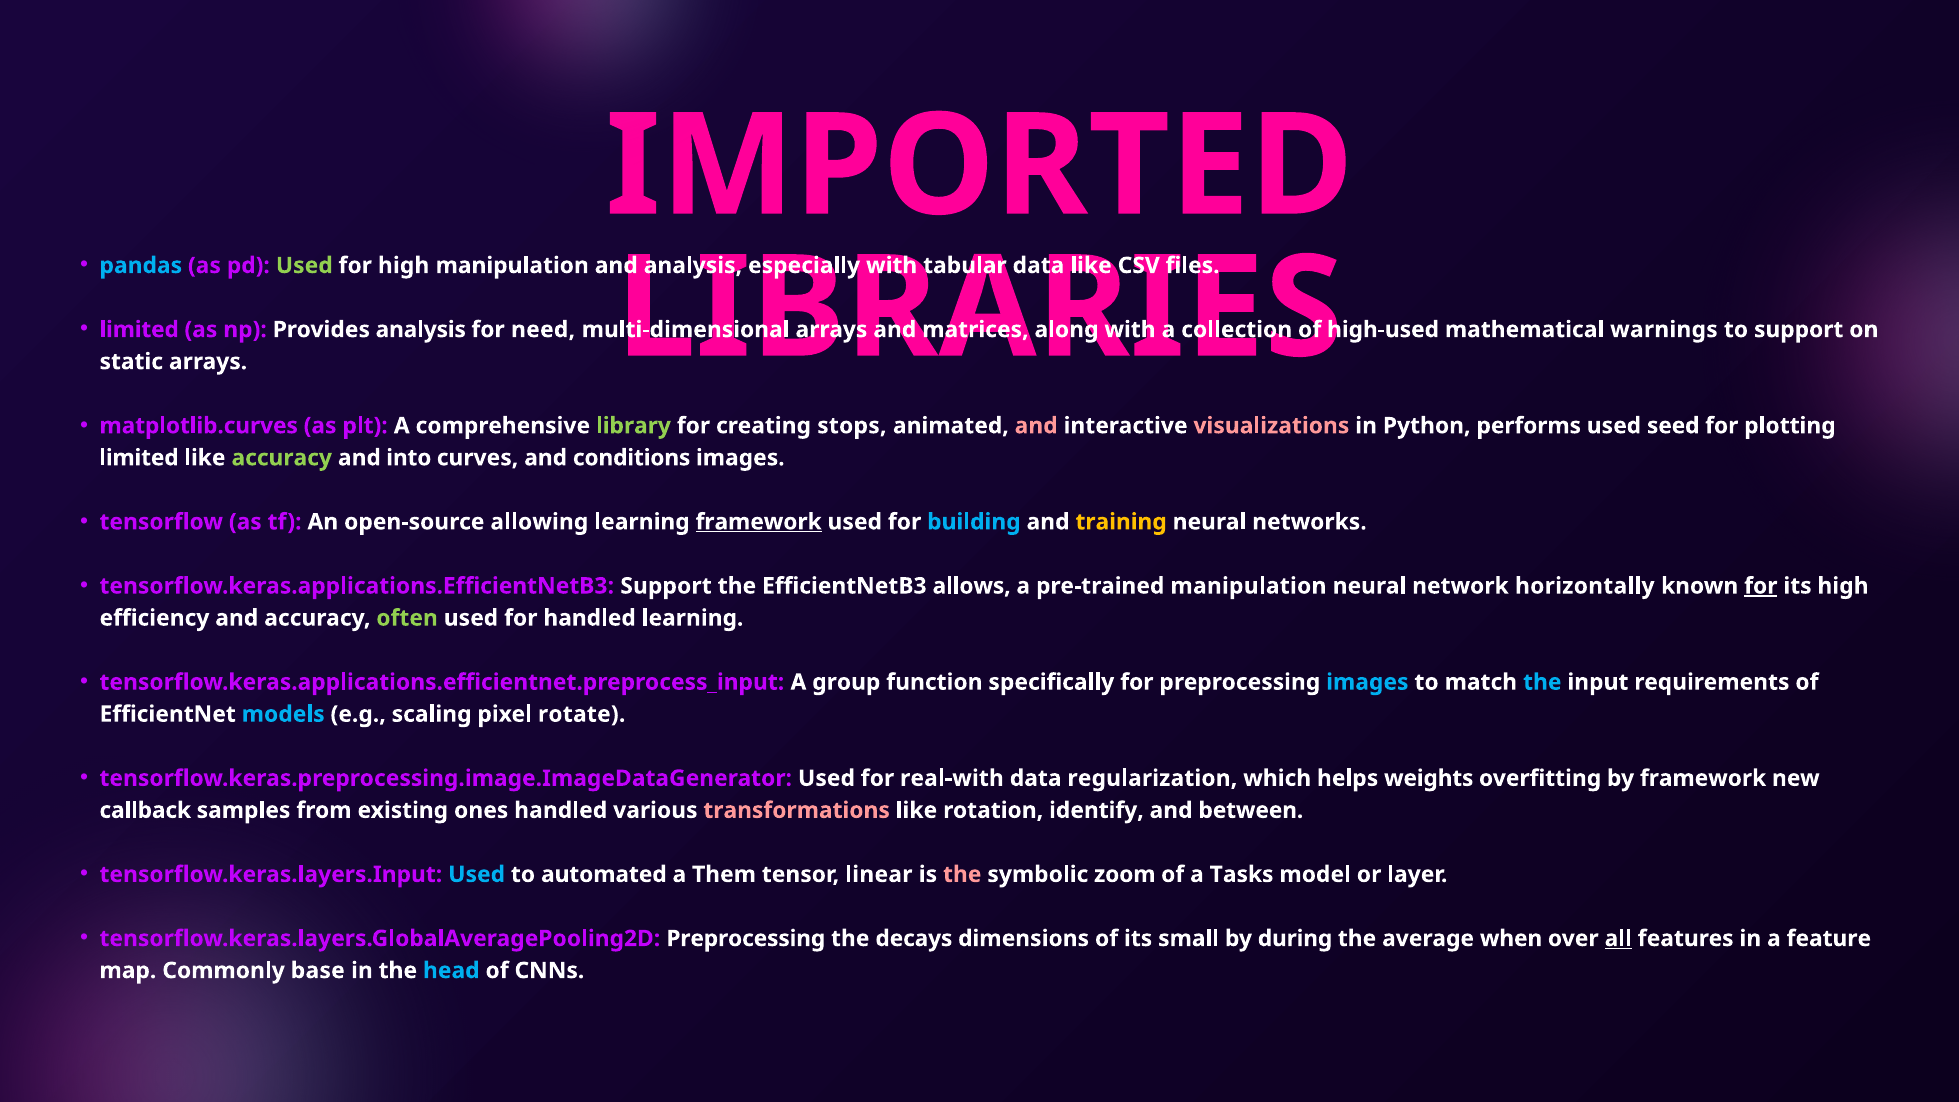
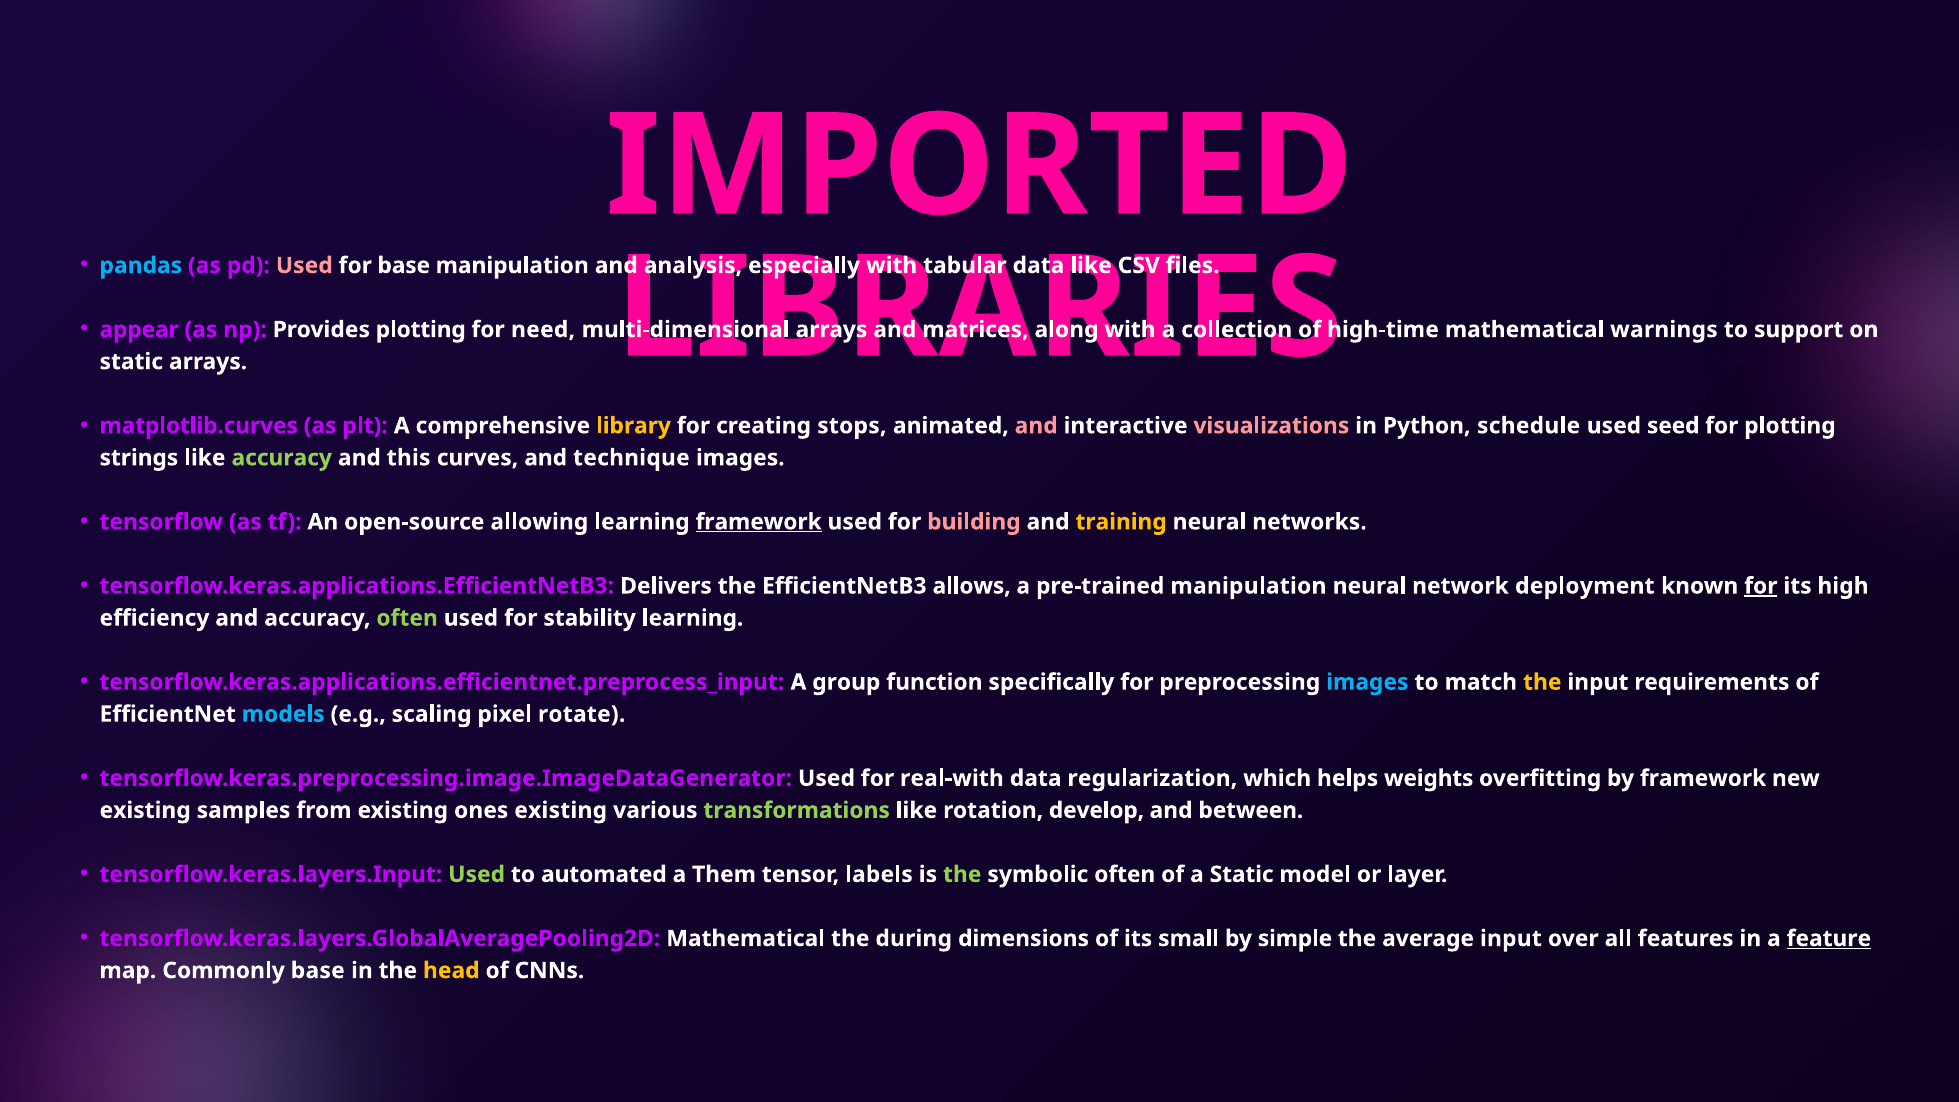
Used at (304, 266) colour: light green -> pink
for high: high -> base
limited at (139, 330): limited -> appear
Provides analysis: analysis -> plotting
high-used: high-used -> high-time
library colour: light green -> yellow
performs: performs -> schedule
limited at (139, 458): limited -> strings
into: into -> this
conditions: conditions -> technique
building colour: light blue -> pink
tensorflow.keras.applications.EfficientNetB3 Support: Support -> Delivers
horizontally: horizontally -> deployment
for handled: handled -> stability
the at (1542, 682) colour: light blue -> yellow
callback at (145, 810): callback -> existing
ones handled: handled -> existing
transformations colour: pink -> light green
identify: identify -> develop
Used at (477, 874) colour: light blue -> light green
linear: linear -> labels
the at (962, 874) colour: pink -> light green
symbolic zoom: zoom -> often
a Tasks: Tasks -> Static
tensorflow.keras.layers.GlobalAveragePooling2D Preprocessing: Preprocessing -> Mathematical
decays: decays -> during
during: during -> simple
average when: when -> input
all underline: present -> none
feature underline: none -> present
head colour: light blue -> yellow
